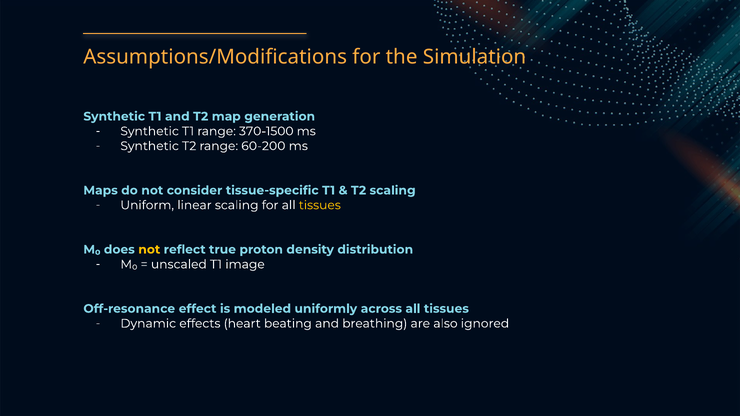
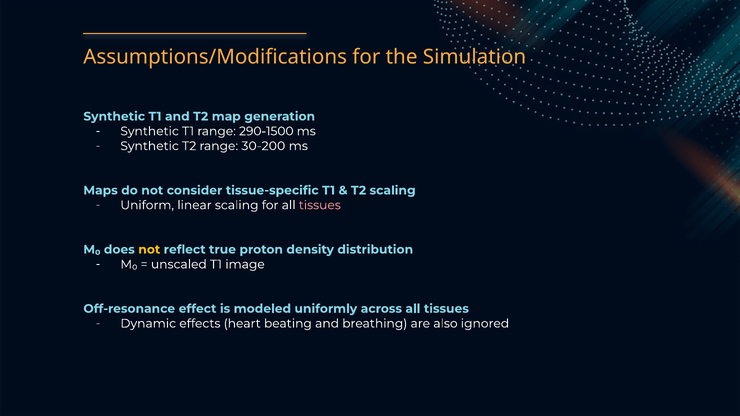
370-1500: 370-1500 -> 290-1500
60-200: 60-200 -> 30-200
tissues at (320, 205) colour: yellow -> pink
